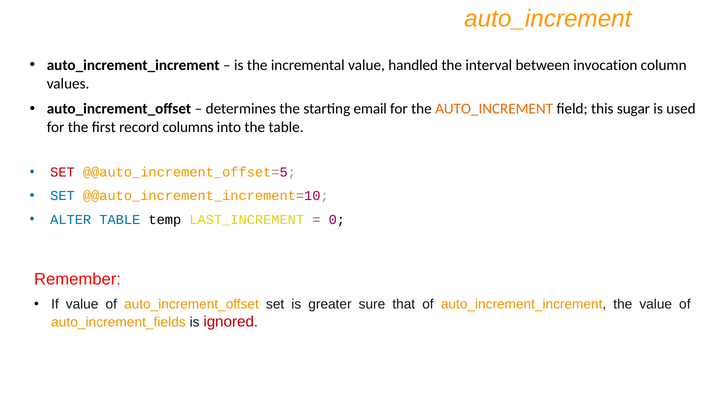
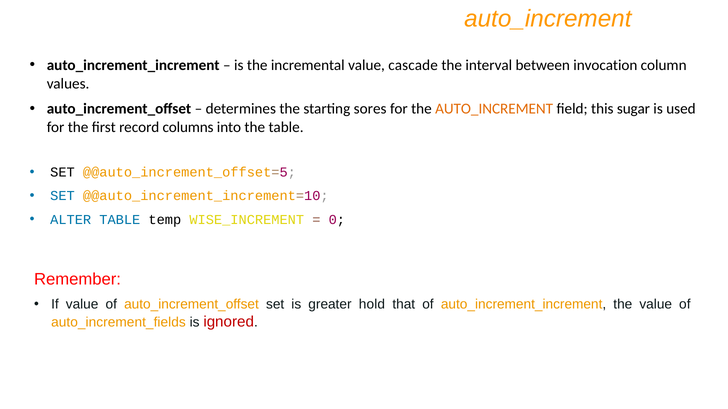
handled: handled -> cascade
email: email -> sores
SET at (62, 173) colour: red -> black
LAST_INCREMENT: LAST_INCREMENT -> WISE_INCREMENT
sure: sure -> hold
